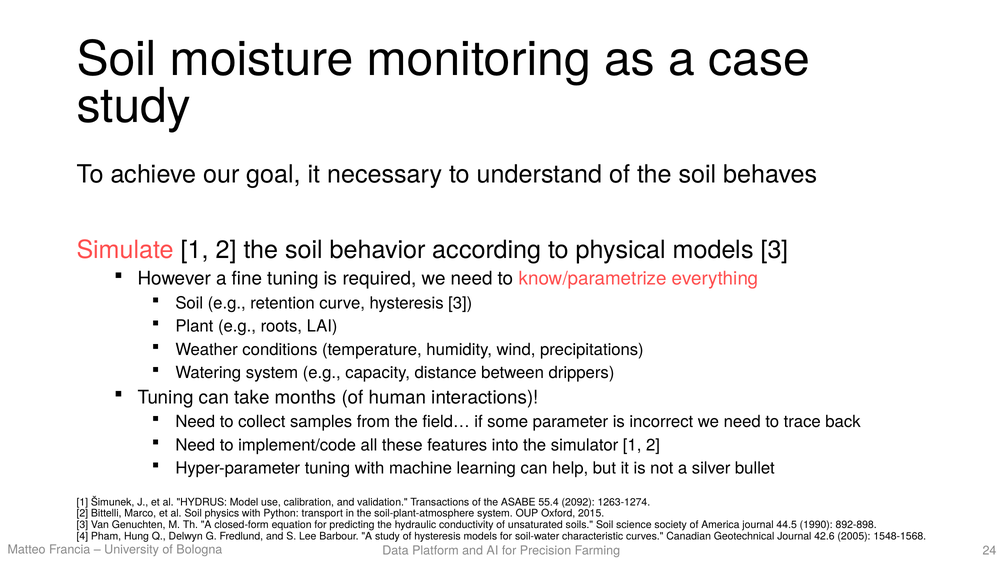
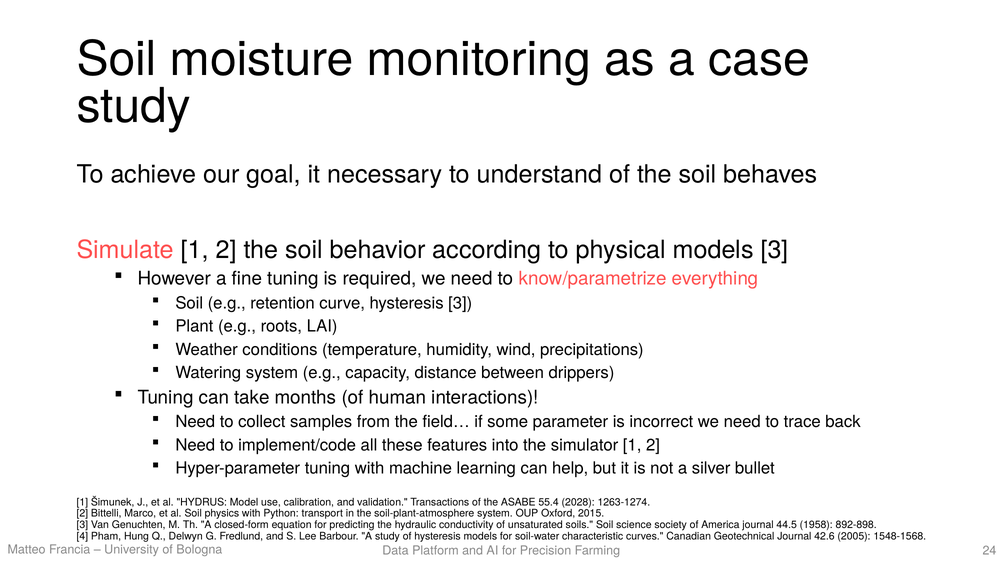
2092: 2092 -> 2028
1990: 1990 -> 1958
